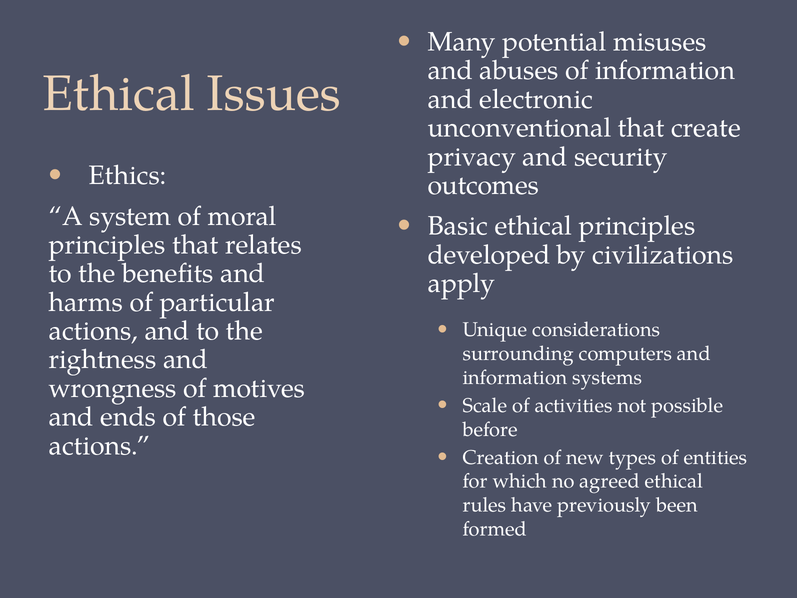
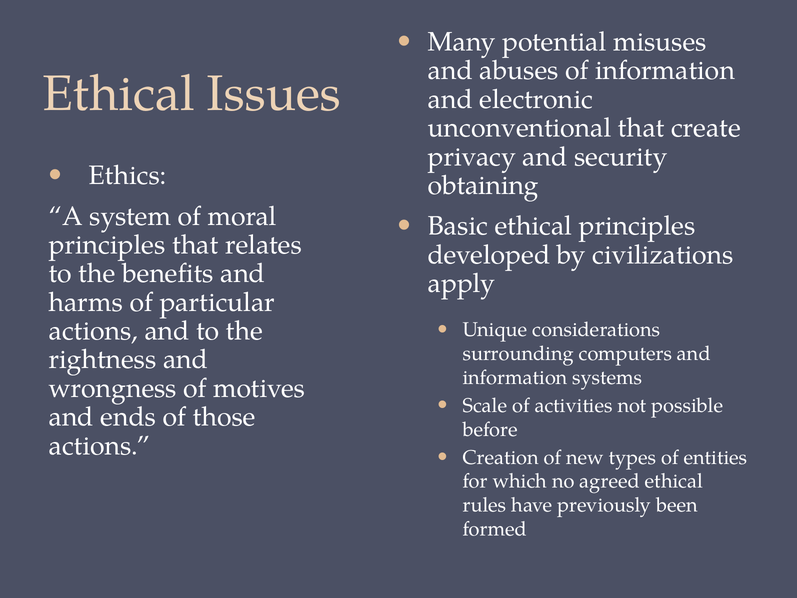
outcomes: outcomes -> obtaining
